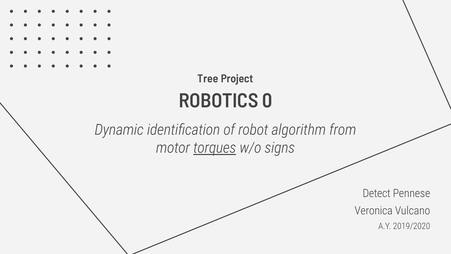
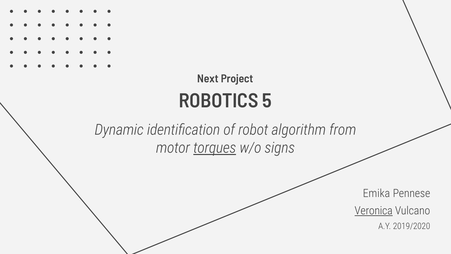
Tree: Tree -> Next
0: 0 -> 5
Detect: Detect -> Emika
Veronica underline: none -> present
